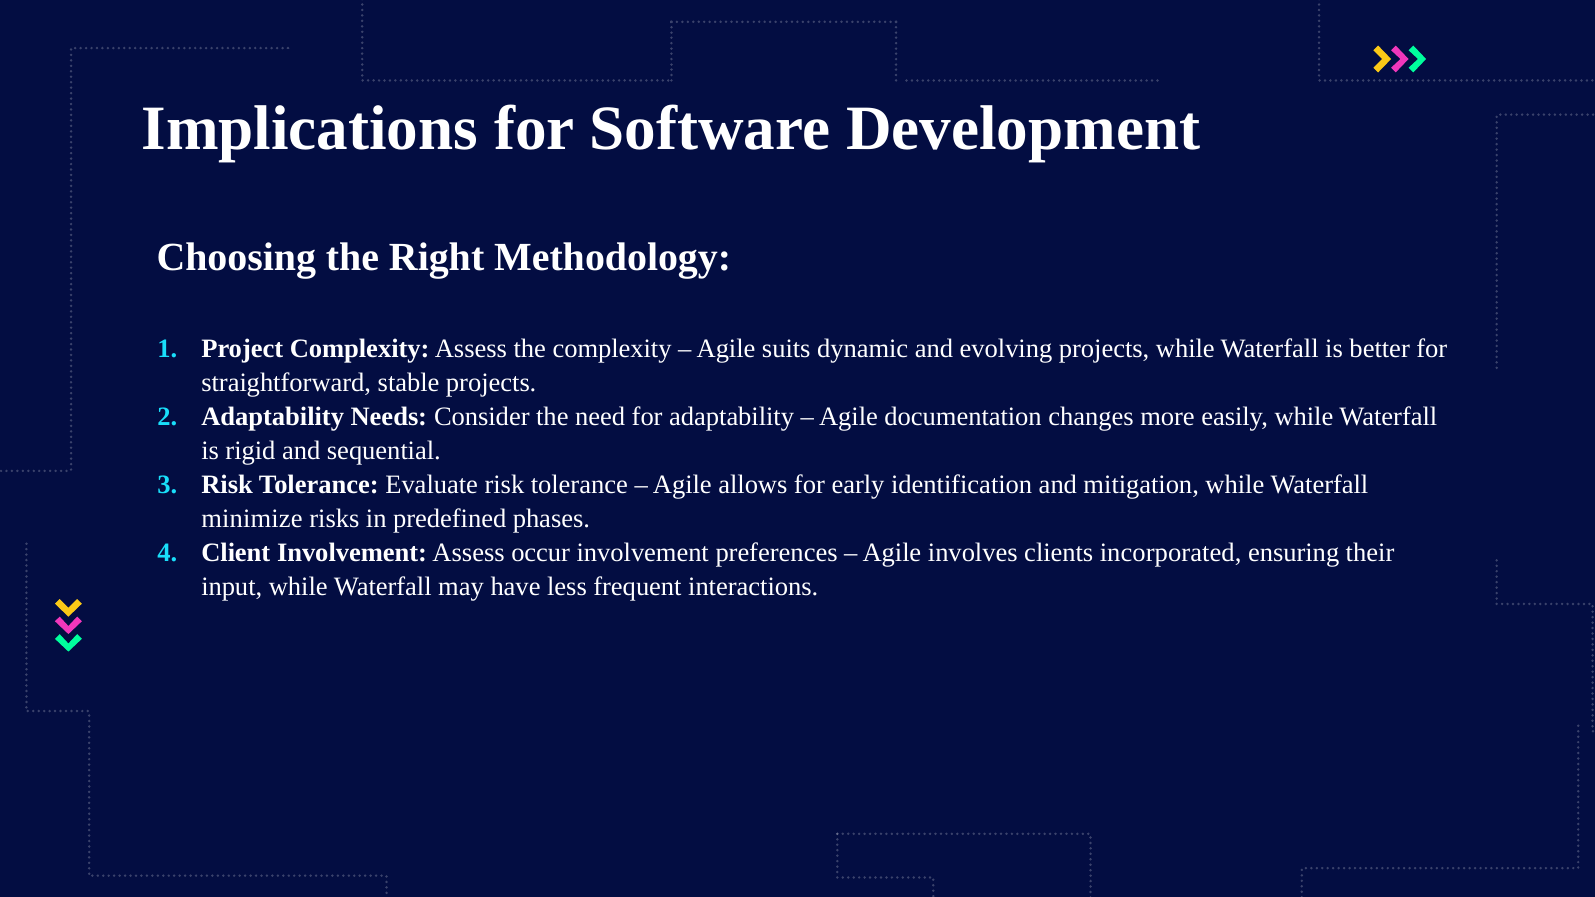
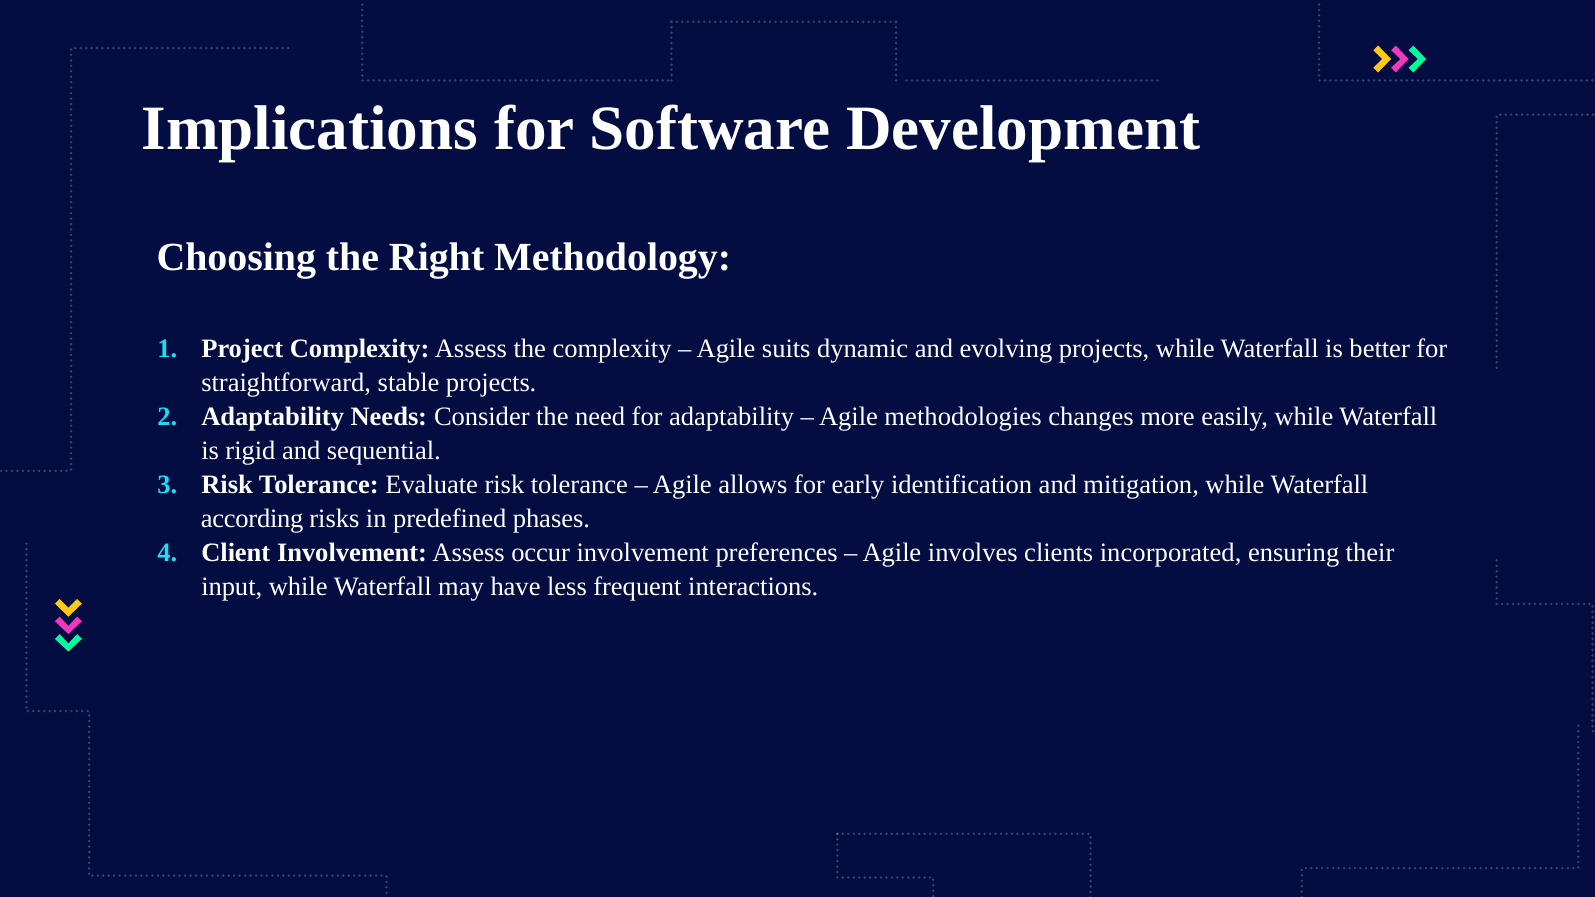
documentation: documentation -> methodologies
minimize: minimize -> according
